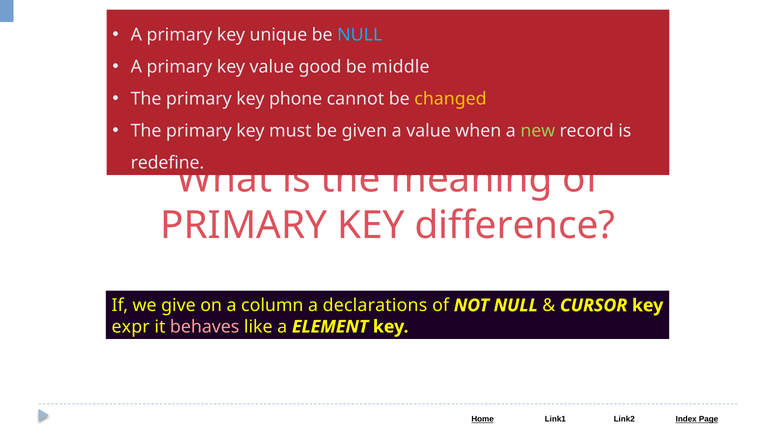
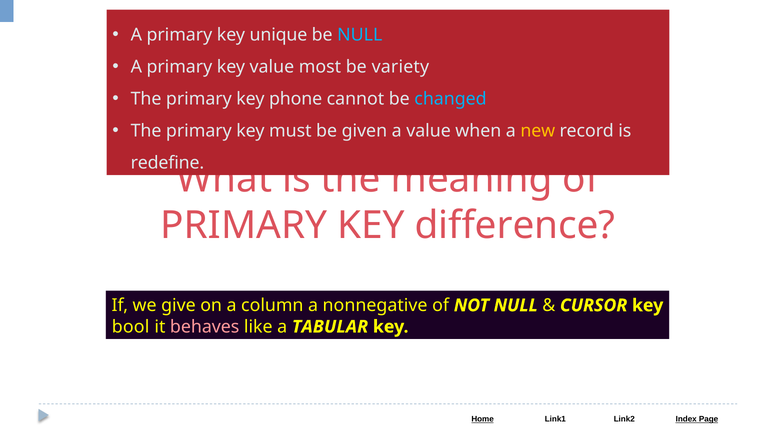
good: good -> most
middle: middle -> variety
changed colour: yellow -> light blue
new colour: light green -> yellow
declarations: declarations -> nonnegative
expr: expr -> bool
ELEMENT: ELEMENT -> TABULAR
